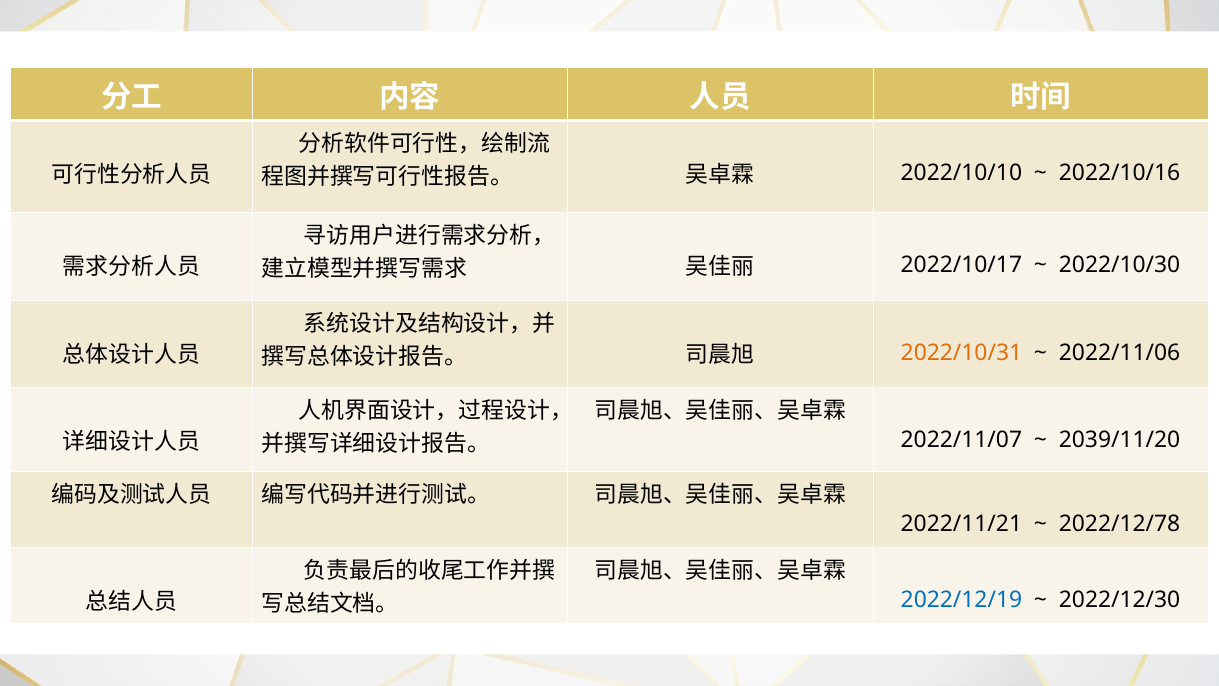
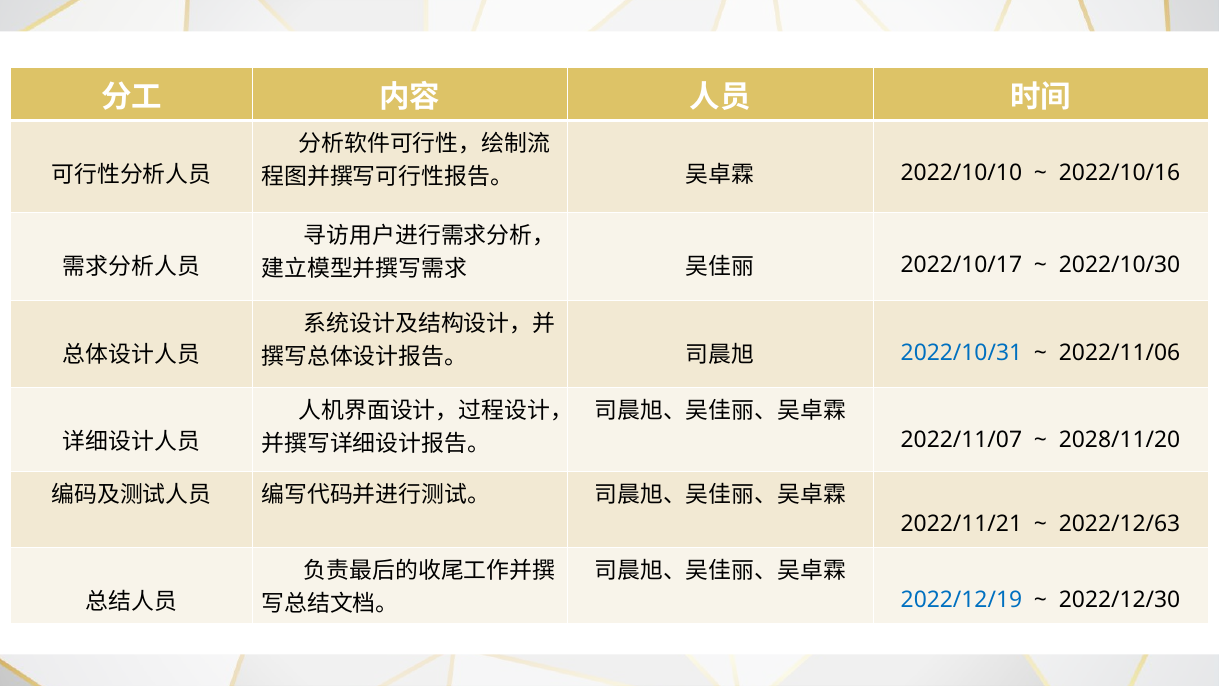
2022/10/31 colour: orange -> blue
2039/11/20: 2039/11/20 -> 2028/11/20
2022/12/78: 2022/12/78 -> 2022/12/63
